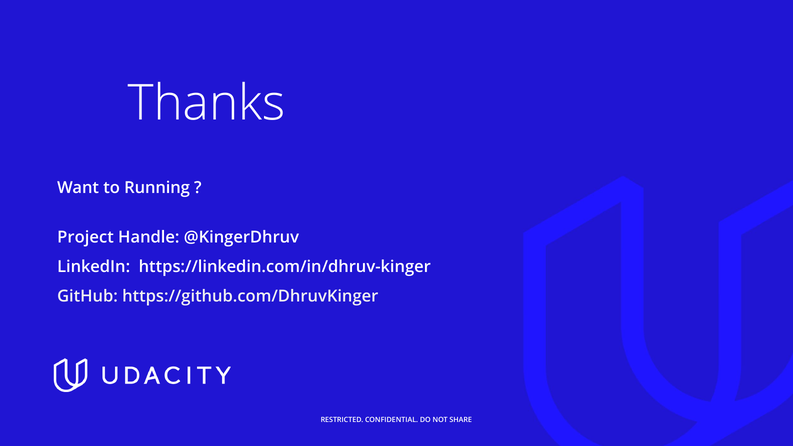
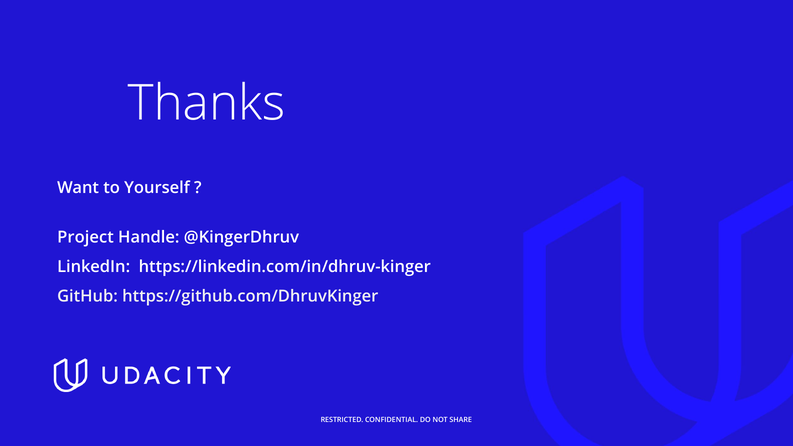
Running: Running -> Yourself
